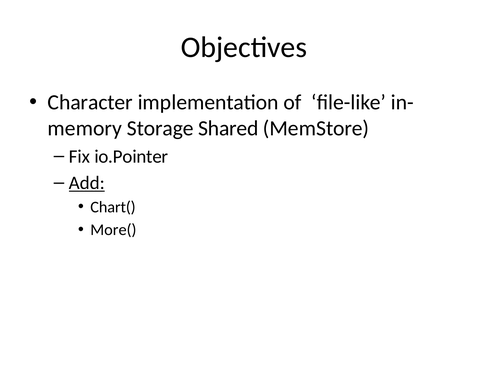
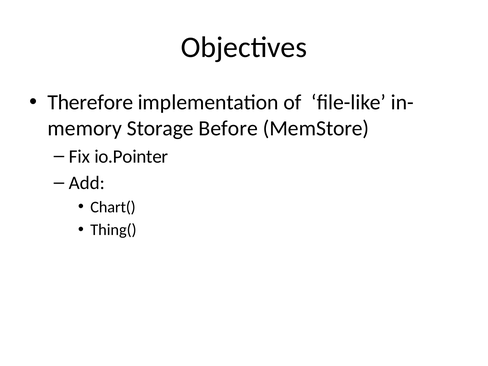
Character: Character -> Therefore
Shared: Shared -> Before
Add underline: present -> none
More(: More( -> Thing(
